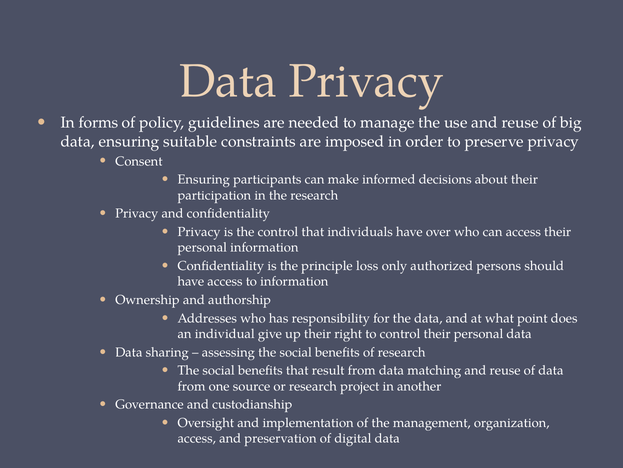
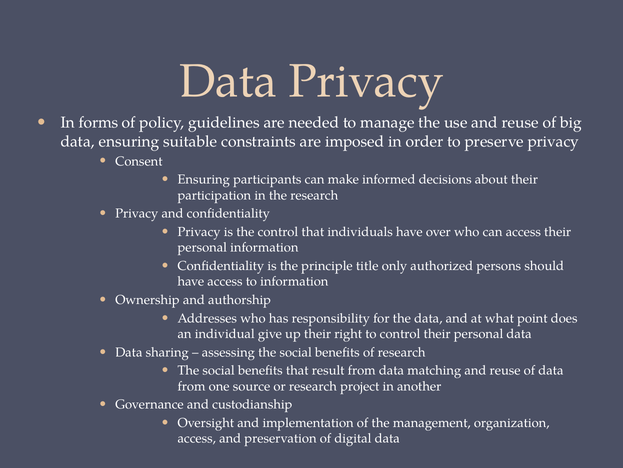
loss: loss -> title
